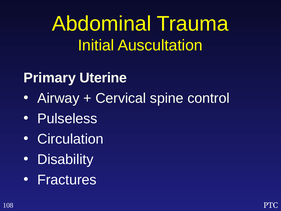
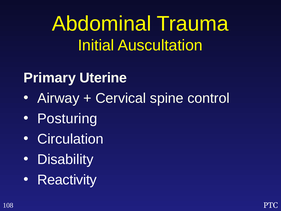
Pulseless: Pulseless -> Posturing
Fractures: Fractures -> Reactivity
